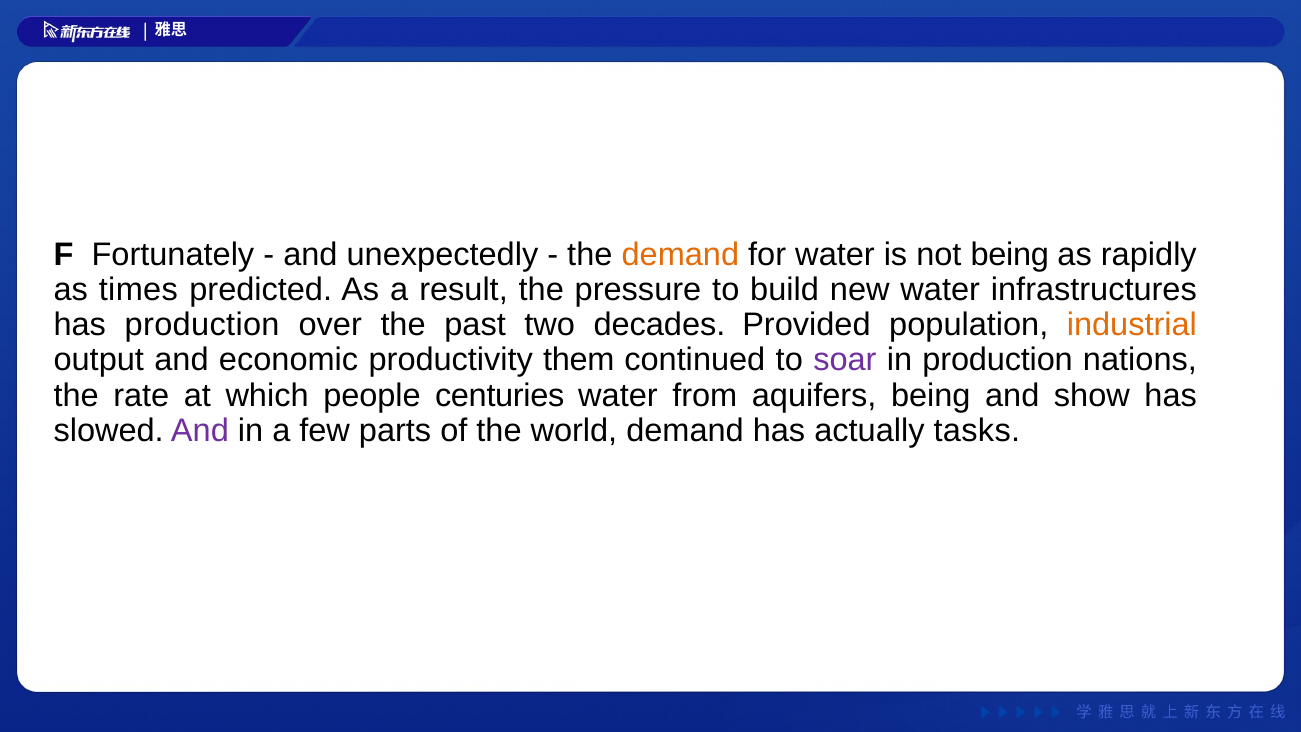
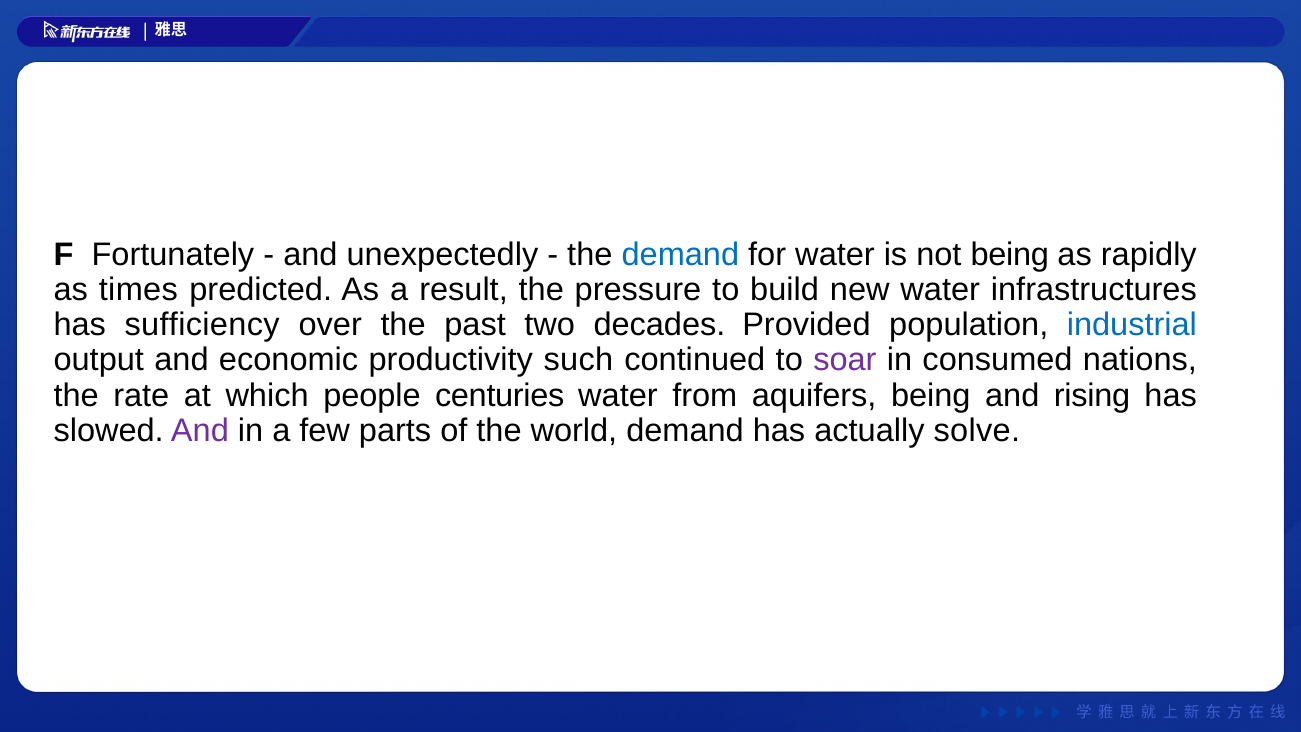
demand at (680, 255) colour: orange -> blue
has production: production -> sufficiency
industrial colour: orange -> blue
them: them -> such
in production: production -> consumed
show: show -> rising
tasks: tasks -> solve
